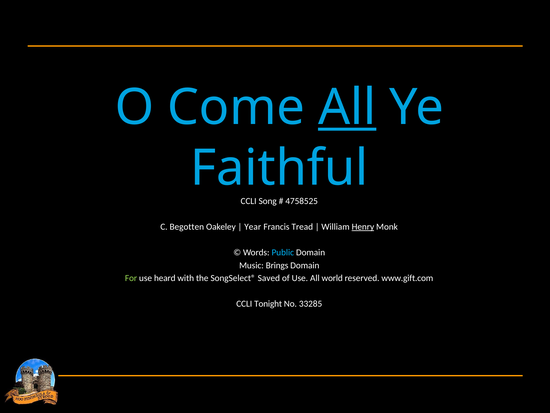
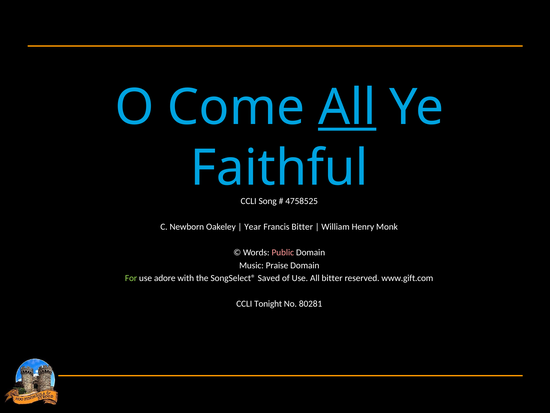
Begotten: Begotten -> Newborn
Francis Tread: Tread -> Bitter
Henry underline: present -> none
Public colour: light blue -> pink
Brings: Brings -> Praise
heard: heard -> adore
All world: world -> bitter
33285: 33285 -> 80281
